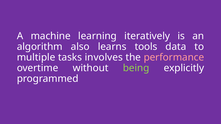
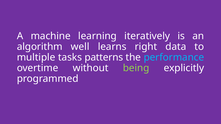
also: also -> well
tools: tools -> right
involves: involves -> patterns
performance colour: pink -> light blue
